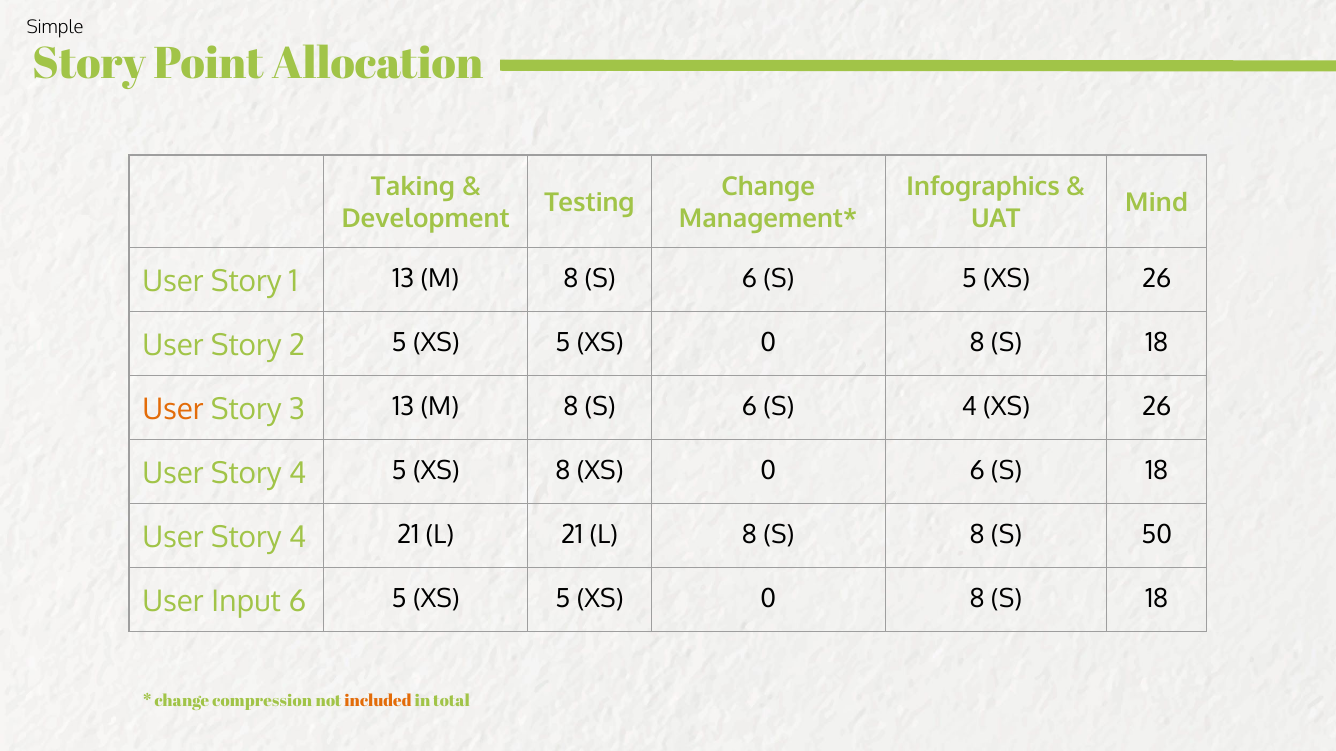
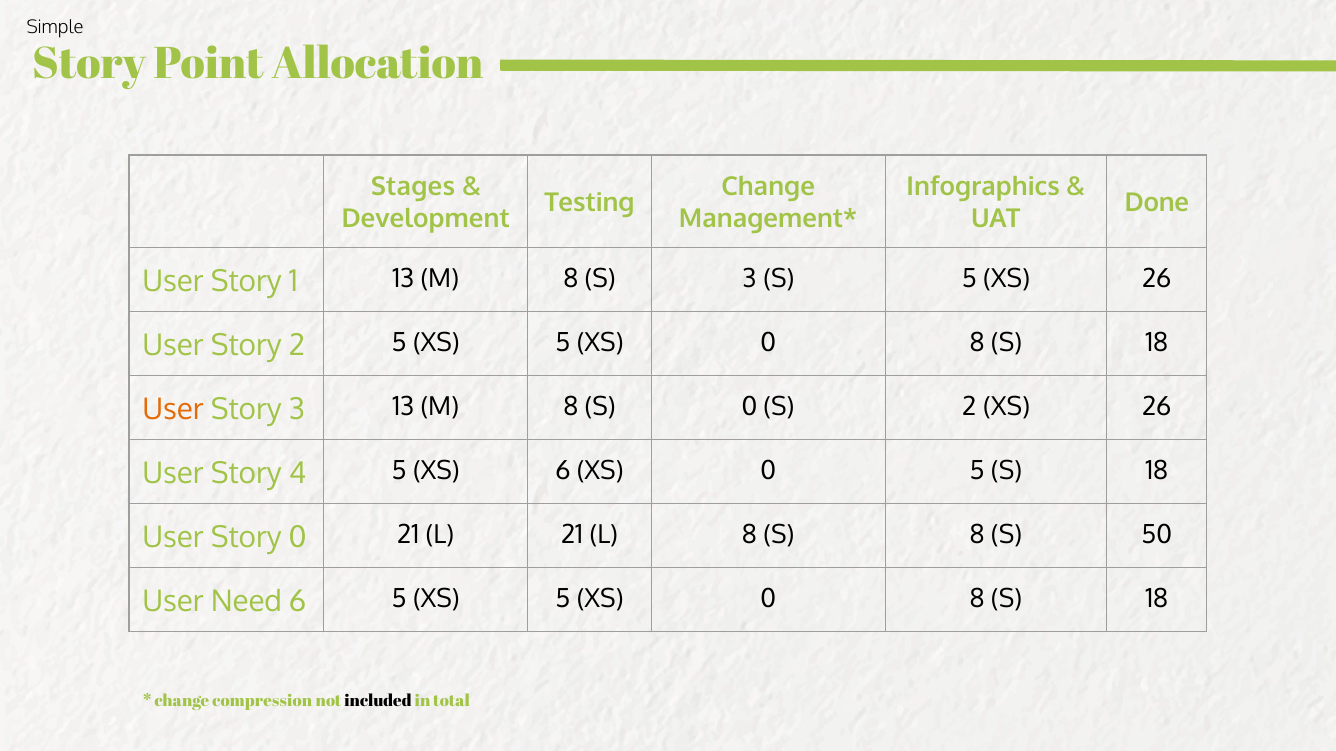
Taking: Taking -> Stages
Mind: Mind -> Done
6 at (750, 279): 6 -> 3
6 at (750, 407): 6 -> 0
S 4: 4 -> 2
XS 8: 8 -> 6
0 6: 6 -> 5
4 at (298, 538): 4 -> 0
Input: Input -> Need
included colour: orange -> black
